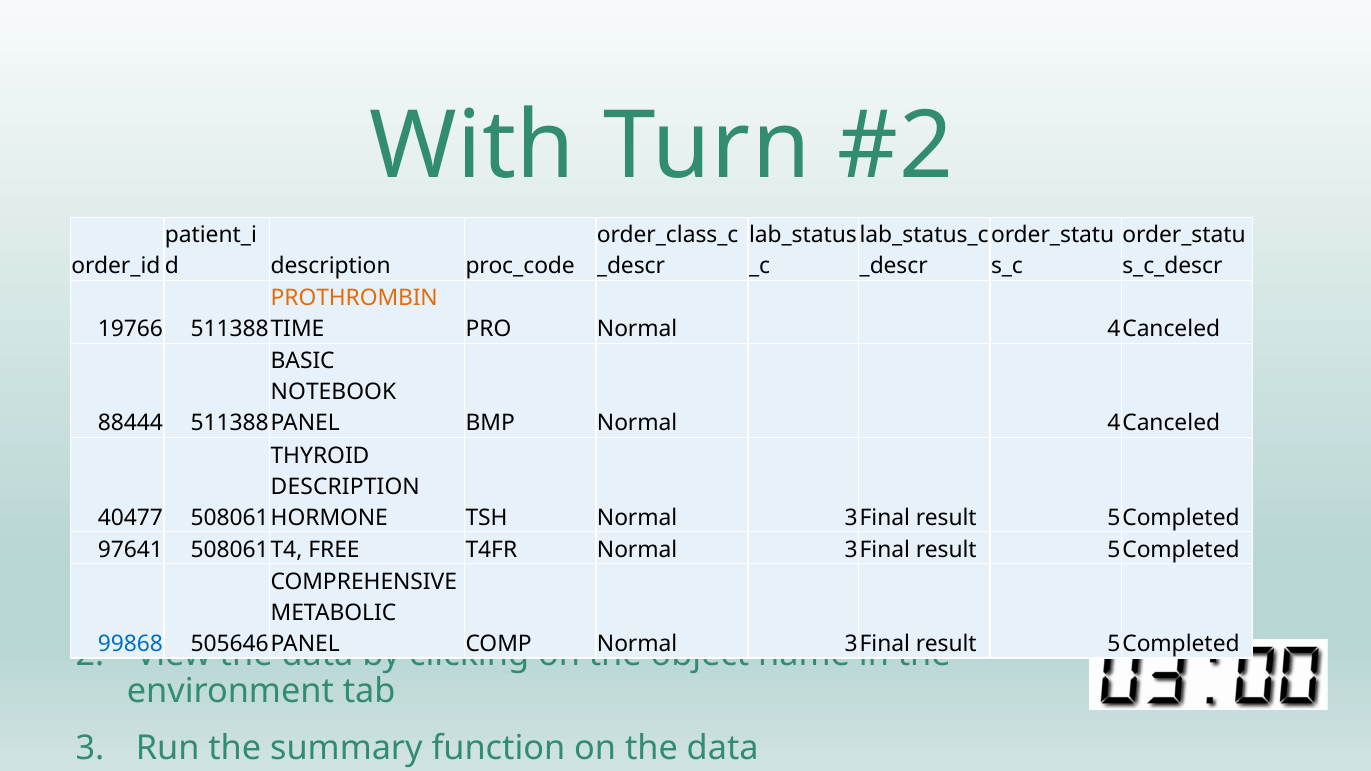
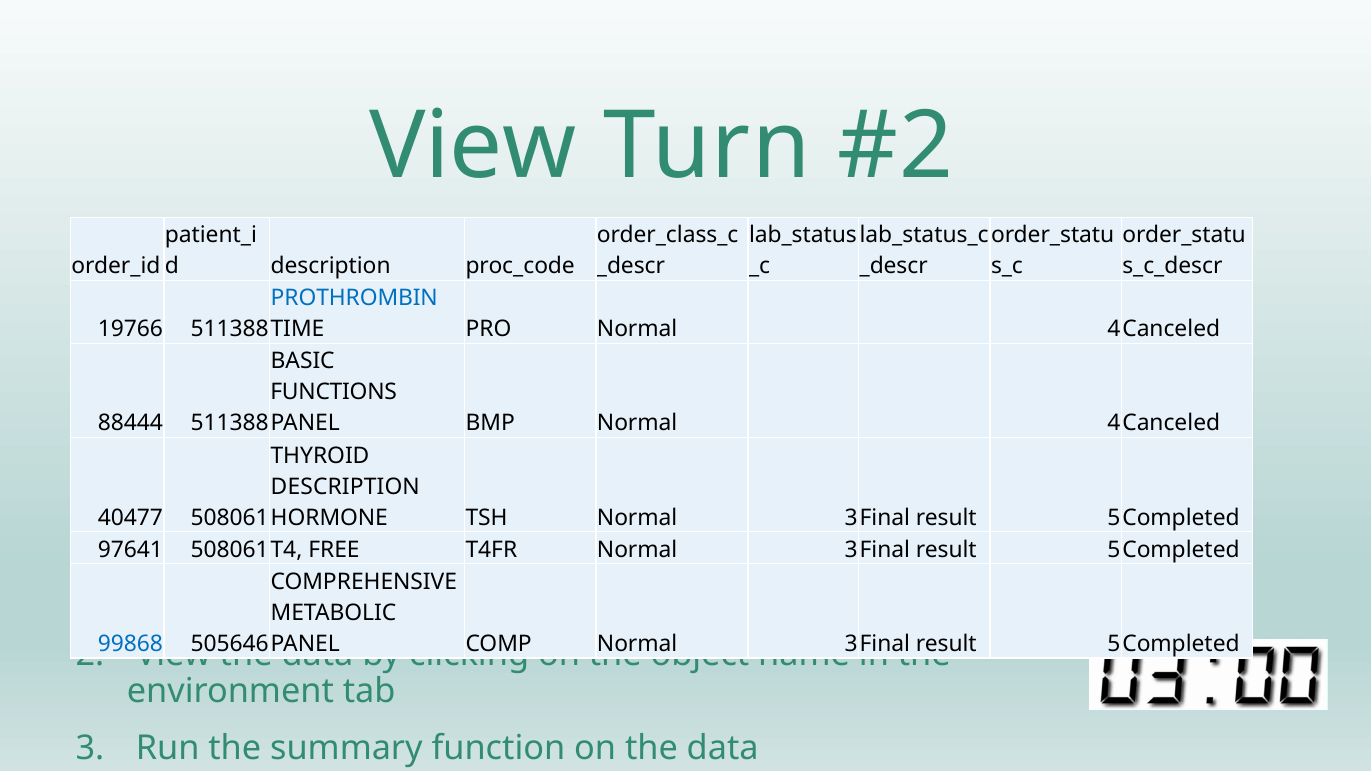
With at (472, 146): With -> View
PROTHROMBIN colour: orange -> blue
NOTEBOOK: NOTEBOOK -> FUNCTIONS
